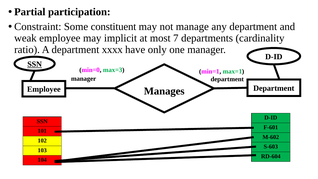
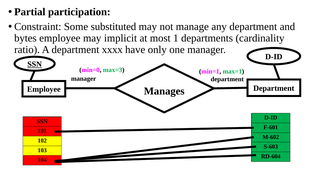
constituent: constituent -> substituted
weak: weak -> bytes
7: 7 -> 1
